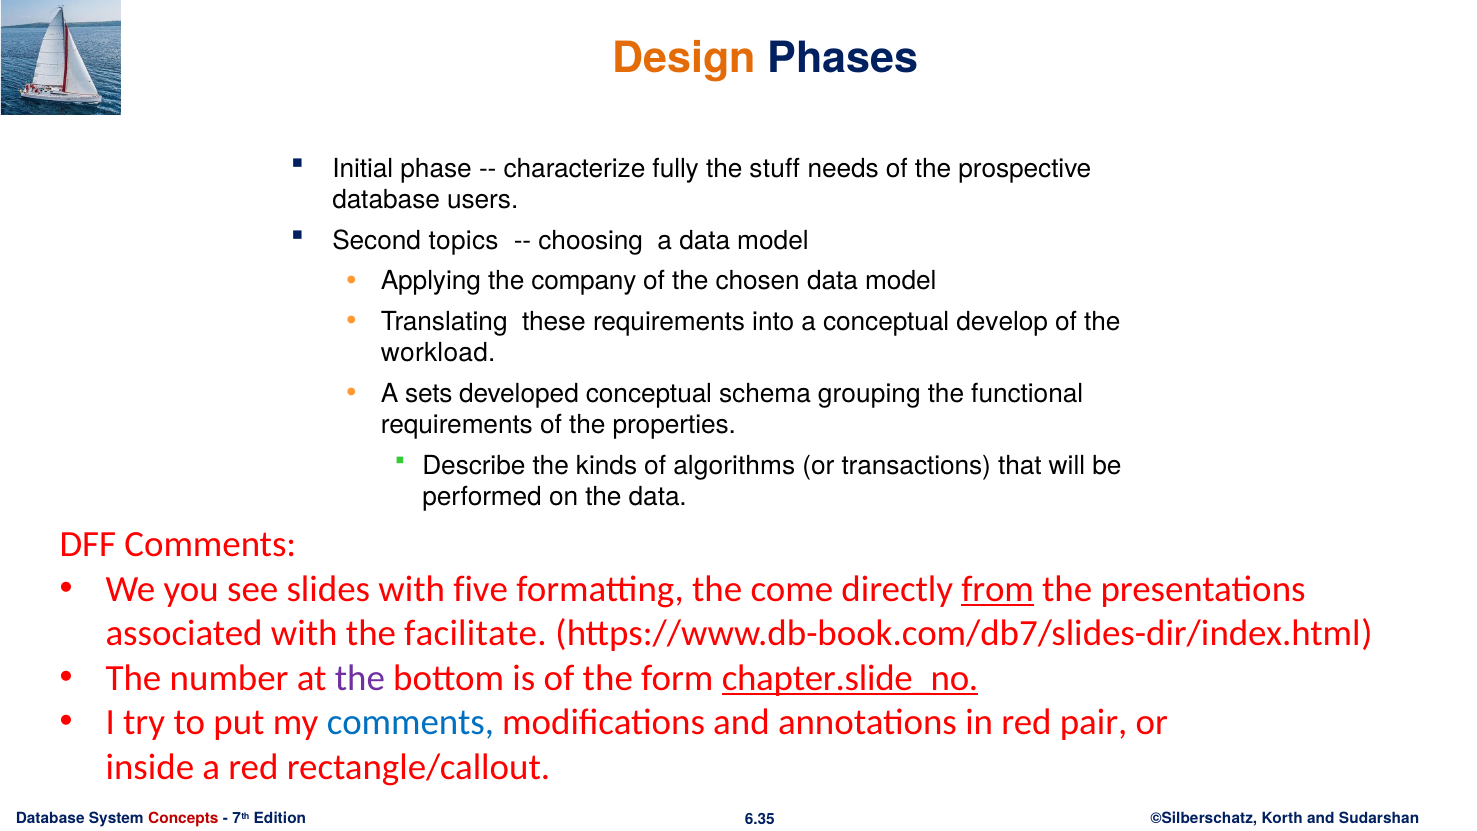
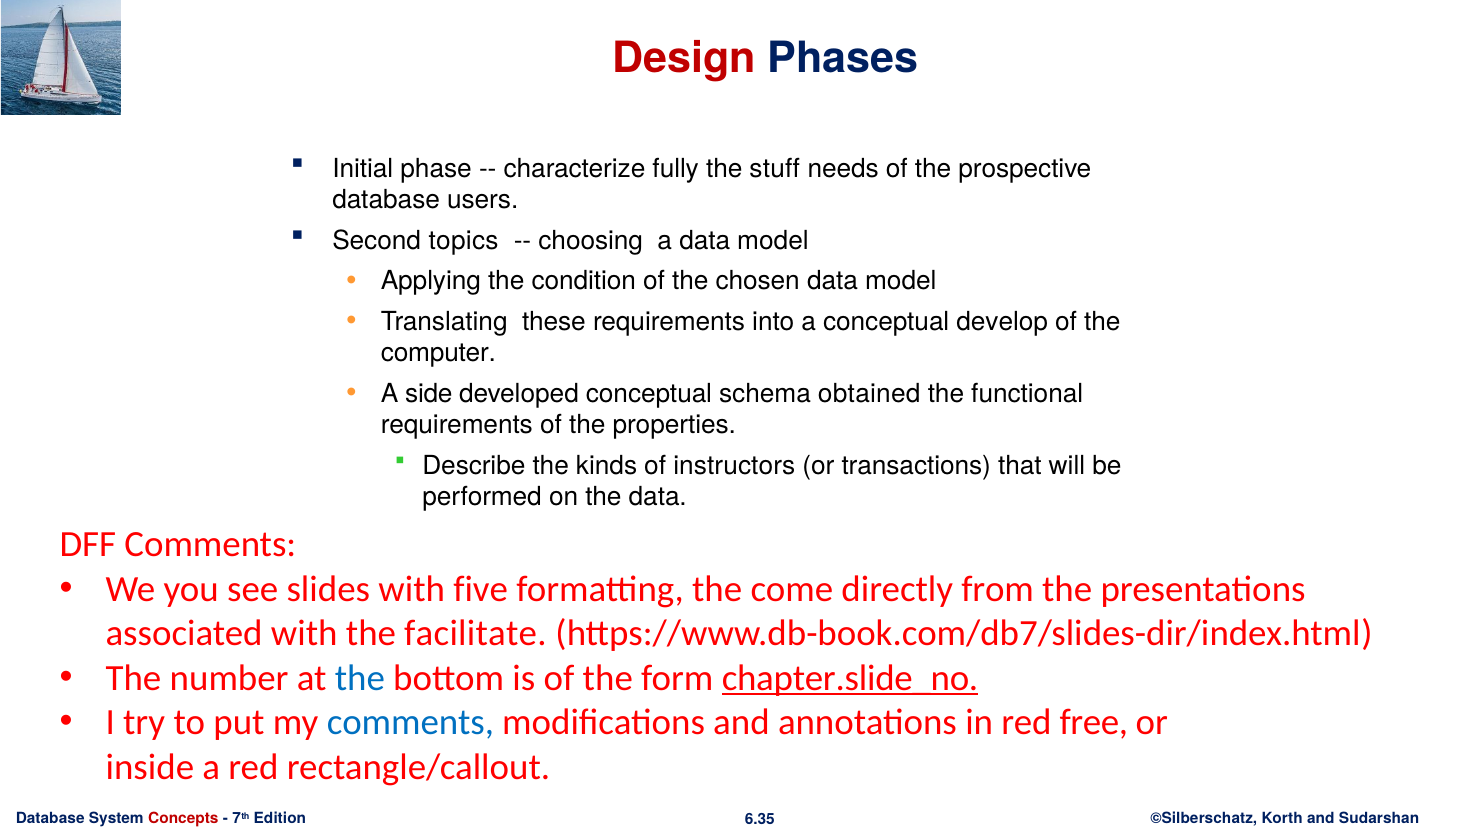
Design colour: orange -> red
company: company -> condition
workload: workload -> computer
sets: sets -> side
grouping: grouping -> obtained
algorithms: algorithms -> instructors
from underline: present -> none
the at (360, 678) colour: purple -> blue
pair: pair -> free
